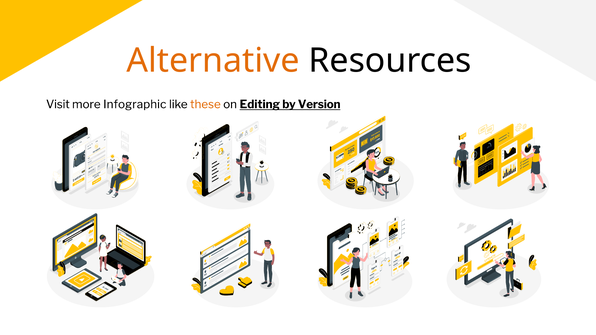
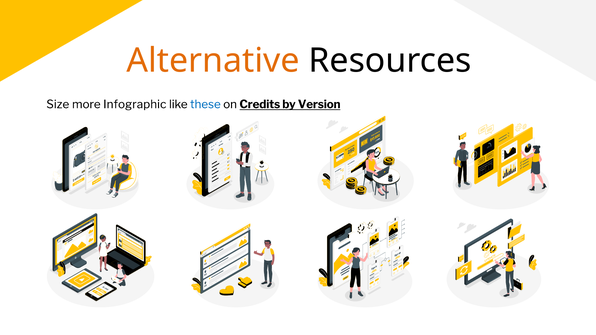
Visit: Visit -> Size
these colour: orange -> blue
Editing: Editing -> Credits
